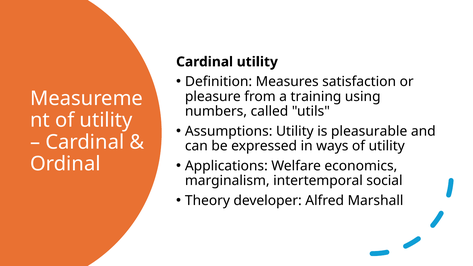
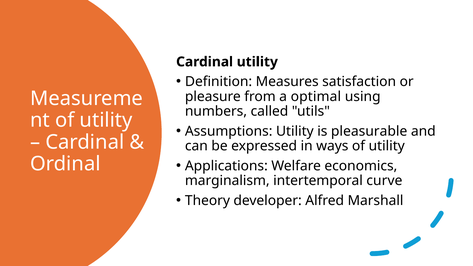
training: training -> optimal
social: social -> curve
